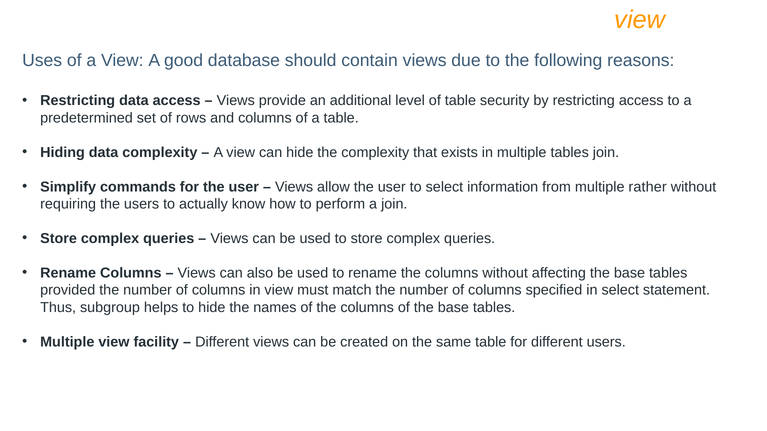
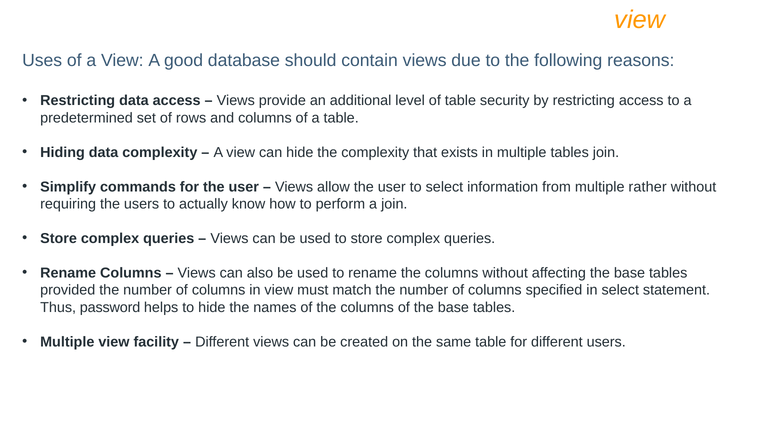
subgroup: subgroup -> password
